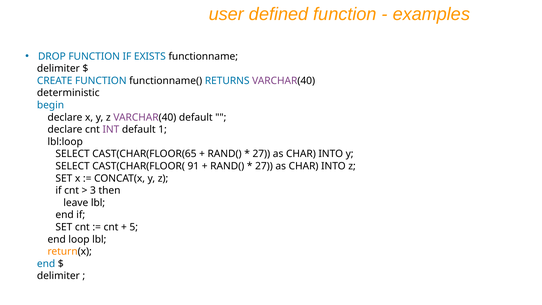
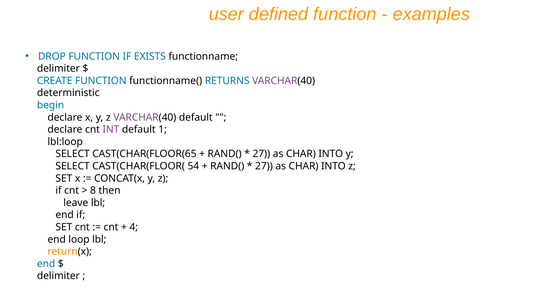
91: 91 -> 54
3: 3 -> 8
5: 5 -> 4
